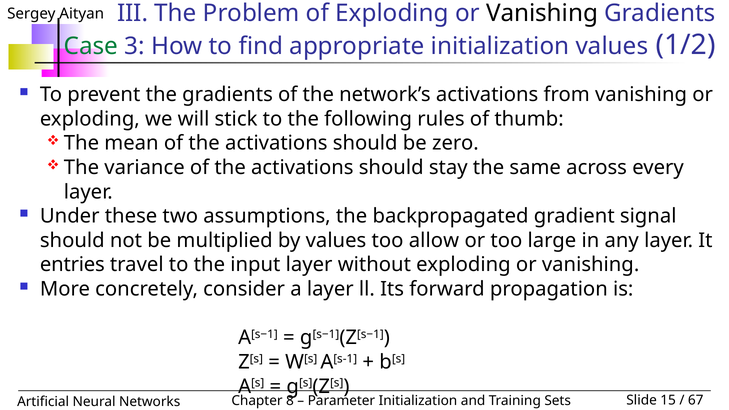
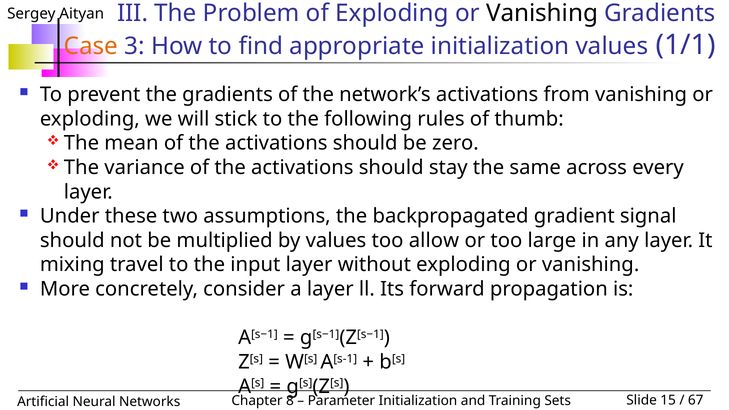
Case colour: green -> orange
1/2: 1/2 -> 1/1
entries: entries -> mixing
